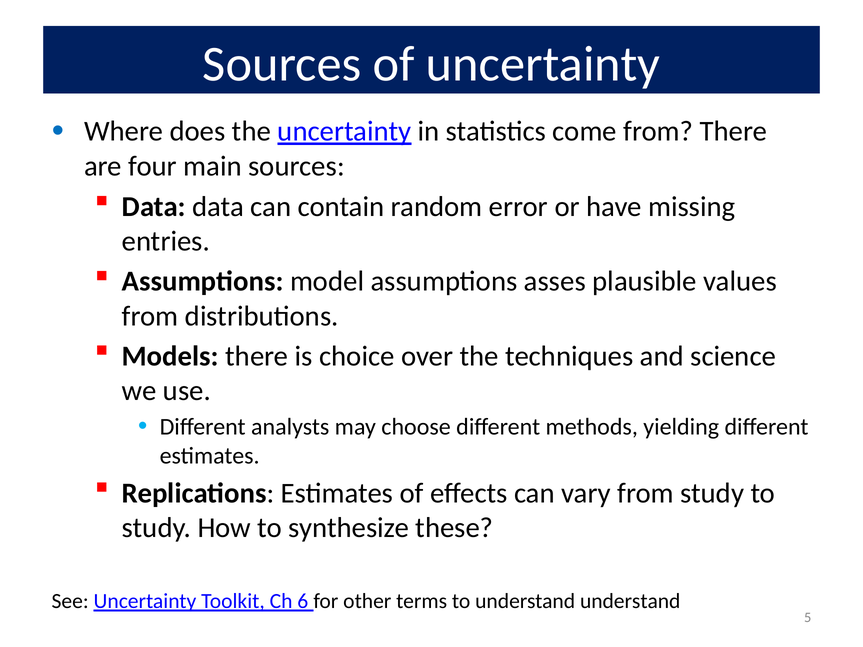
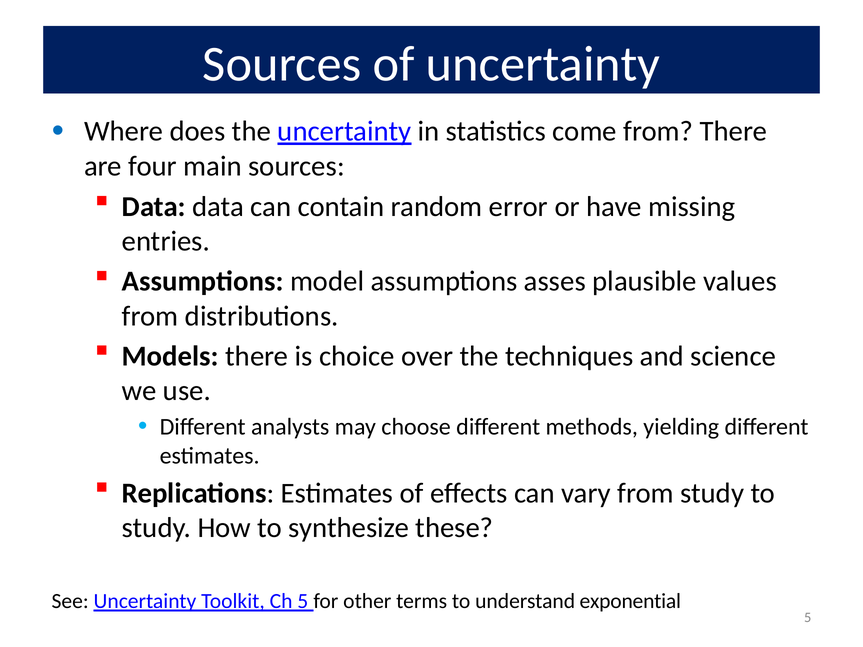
Ch 6: 6 -> 5
understand understand: understand -> exponential
